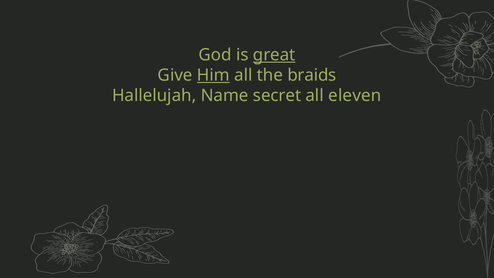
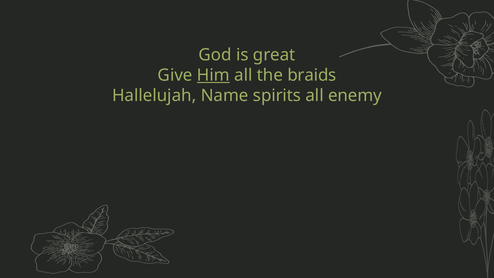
great underline: present -> none
secret: secret -> spirits
eleven: eleven -> enemy
